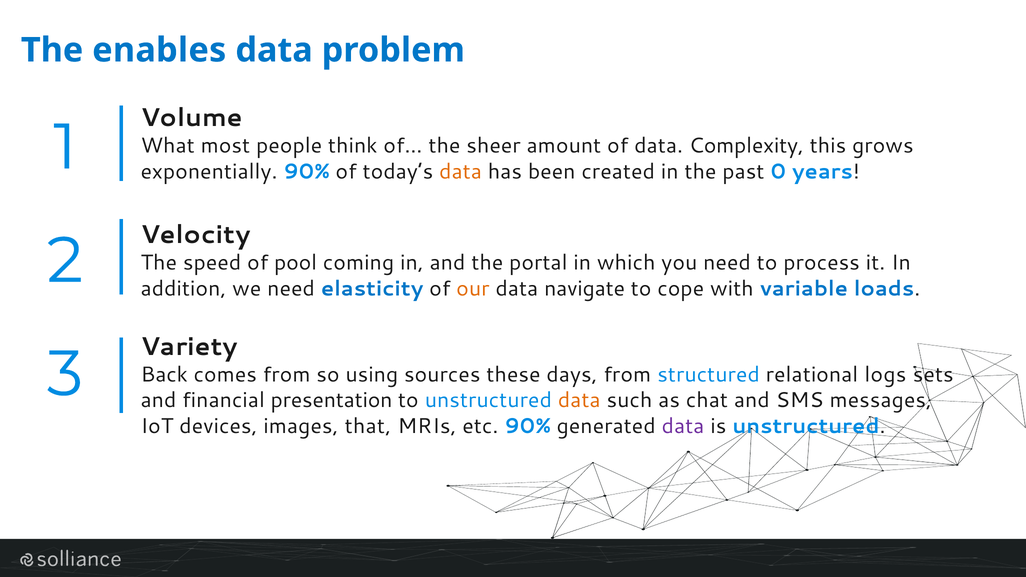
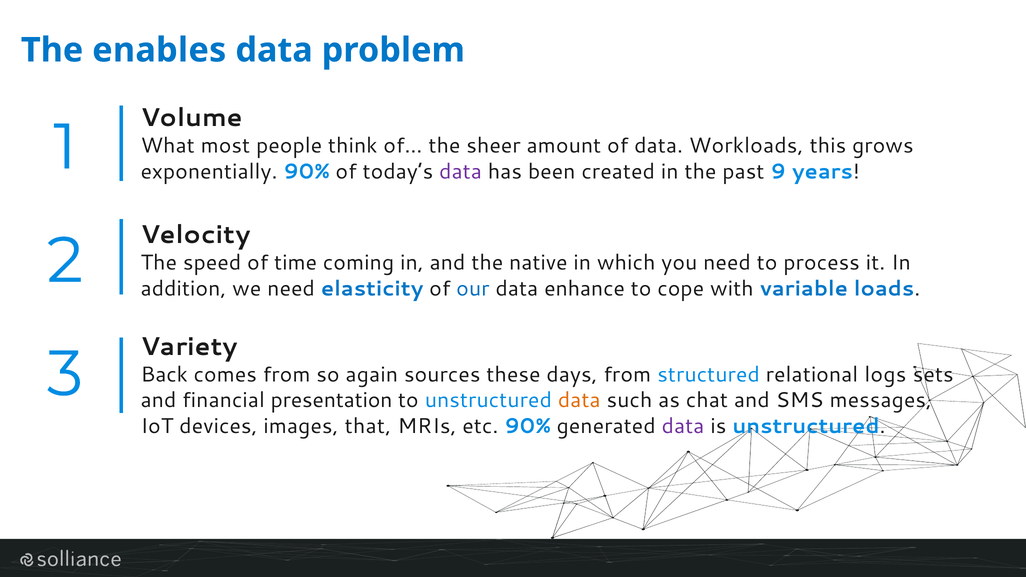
Complexity: Complexity -> Workloads
data at (460, 172) colour: orange -> purple
0: 0 -> 9
pool: pool -> time
portal: portal -> native
our colour: orange -> blue
navigate: navigate -> enhance
using: using -> again
